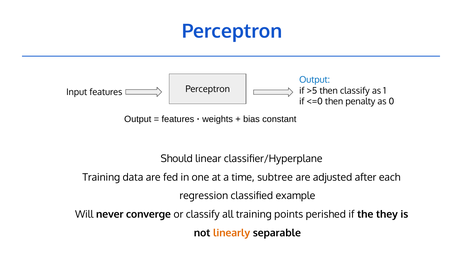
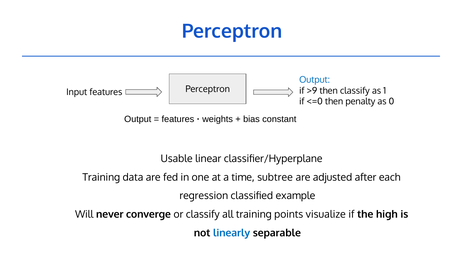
>5: >5 -> >9
Should: Should -> Usable
perished: perished -> visualize
they: they -> high
linearly colour: orange -> blue
